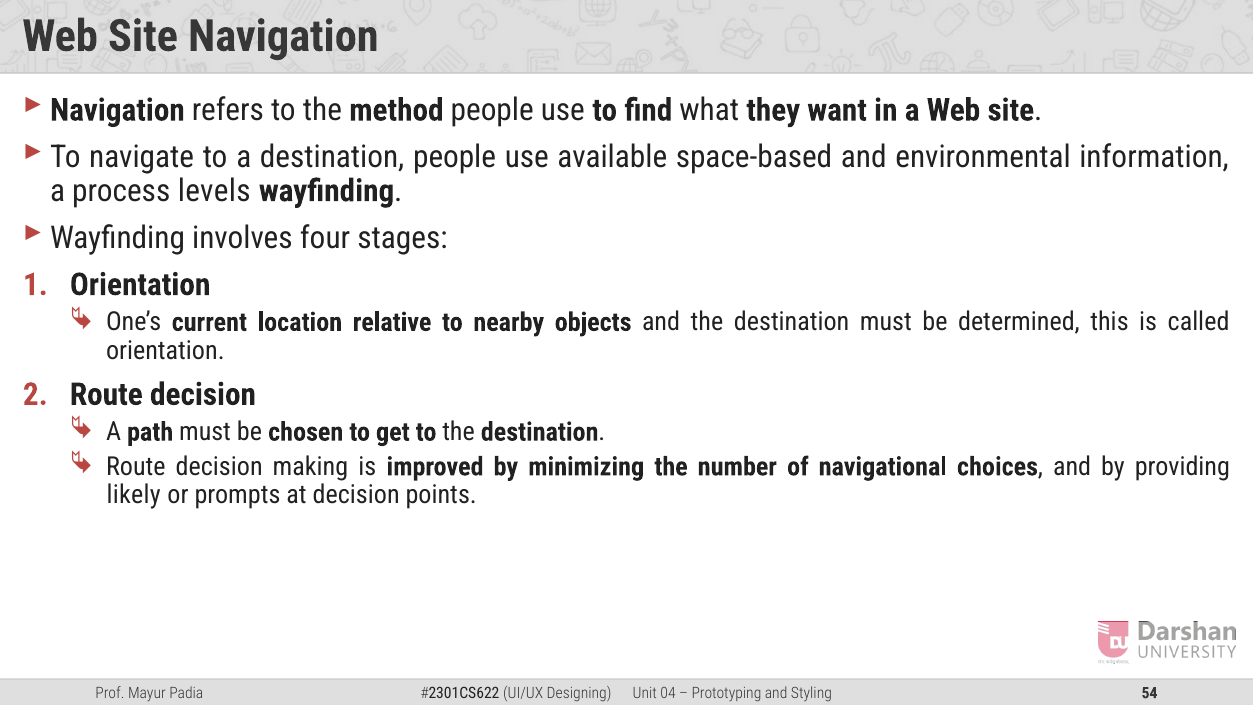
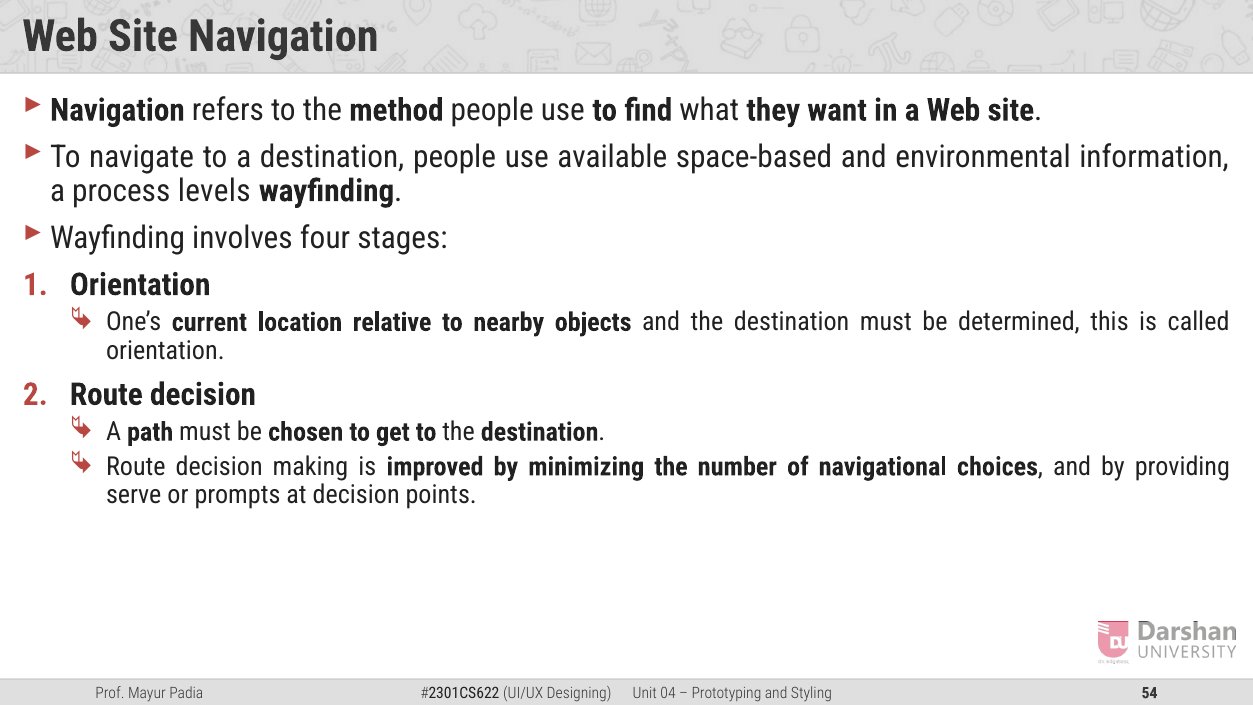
likely: likely -> serve
